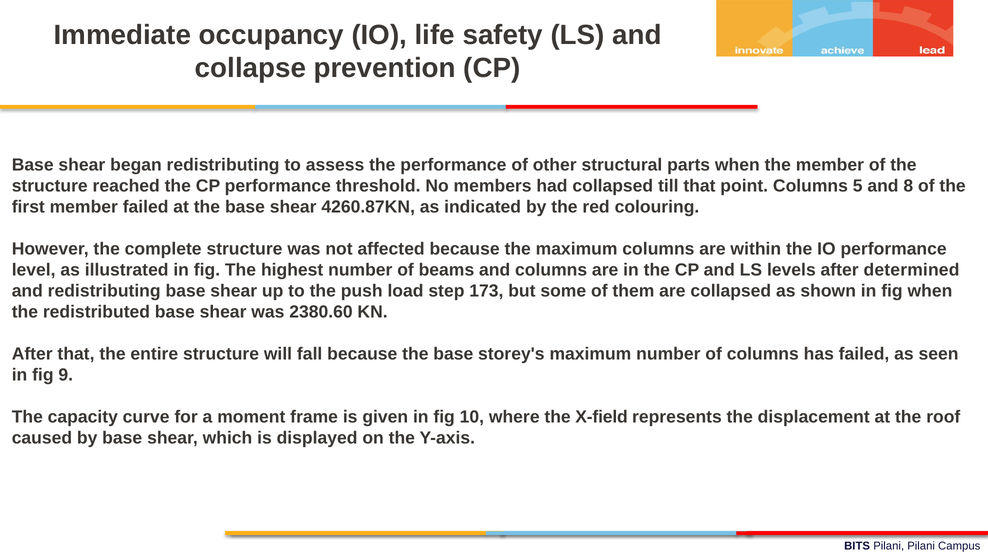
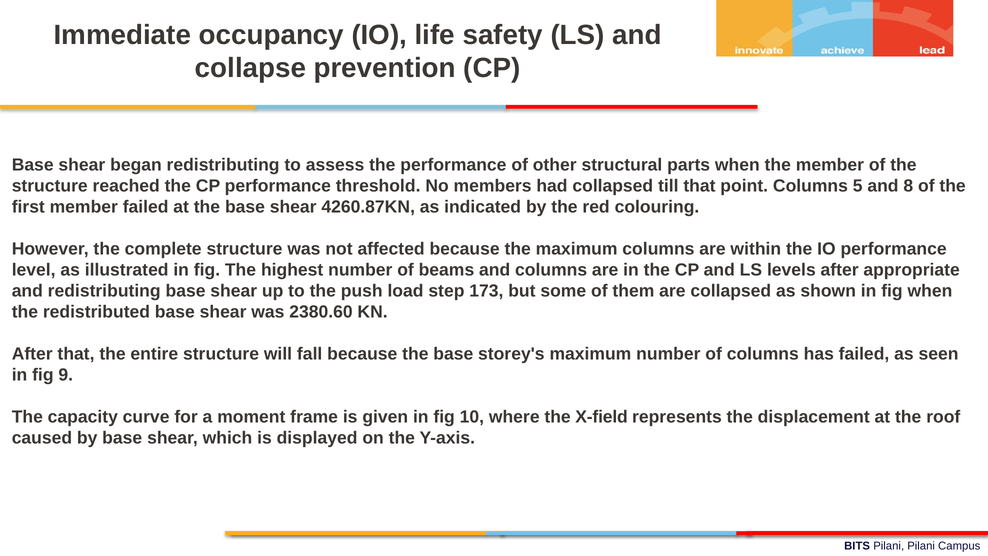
determined: determined -> appropriate
